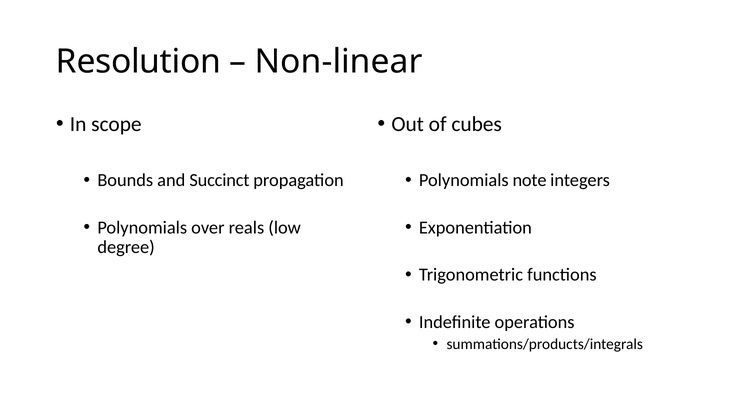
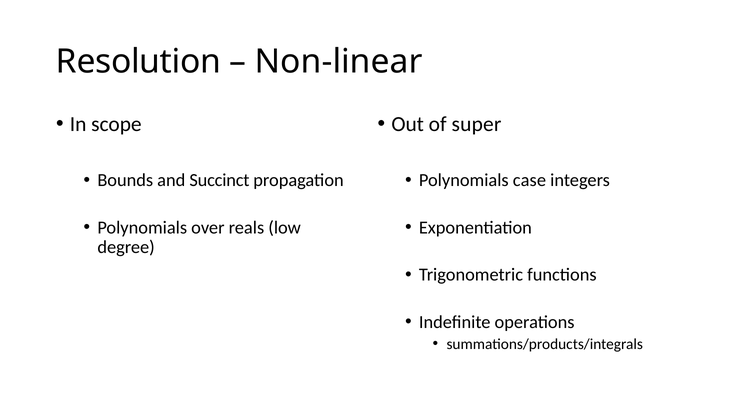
cubes: cubes -> super
note: note -> case
